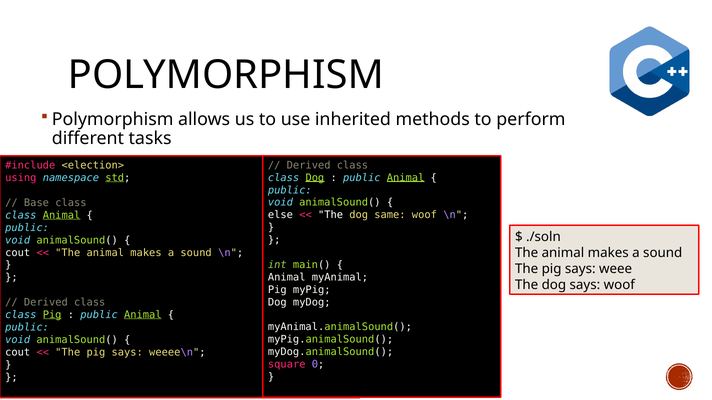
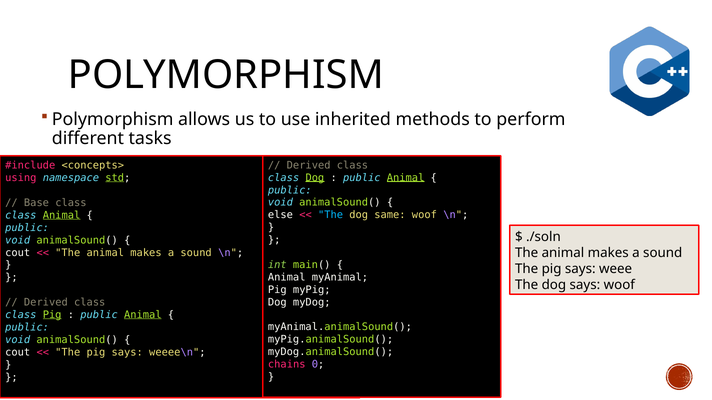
<election>: <election> -> <concepts>
The at (331, 215) colour: white -> light blue
square: square -> chains
